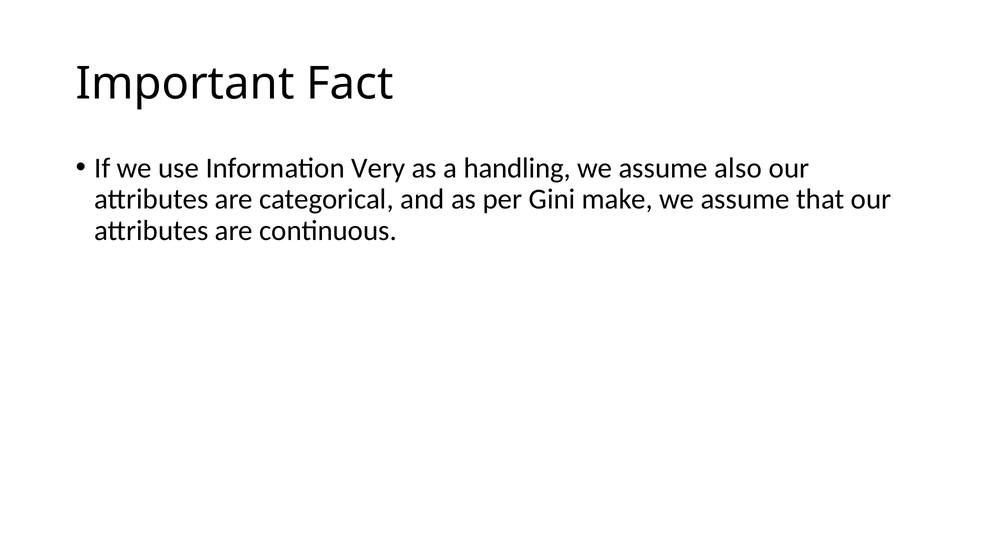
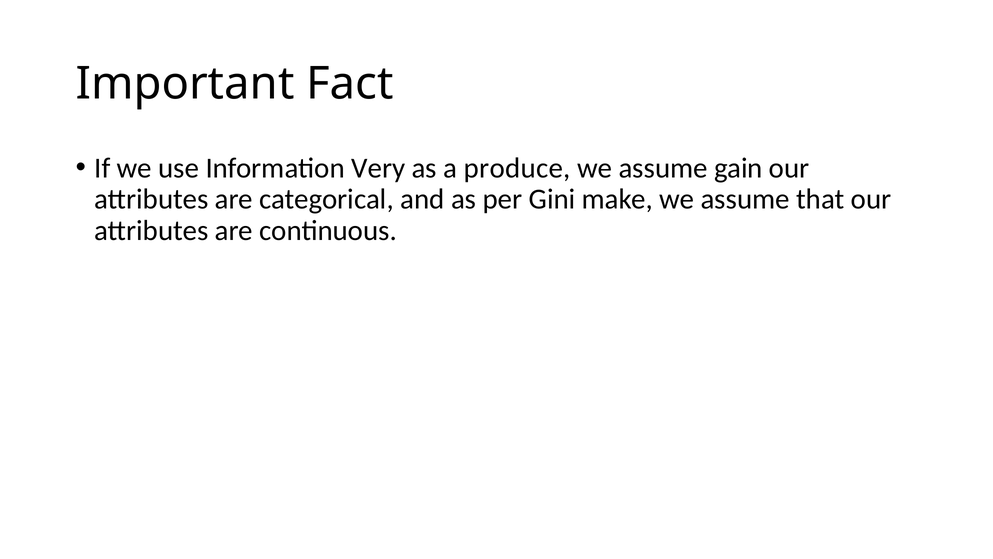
handling: handling -> produce
also: also -> gain
